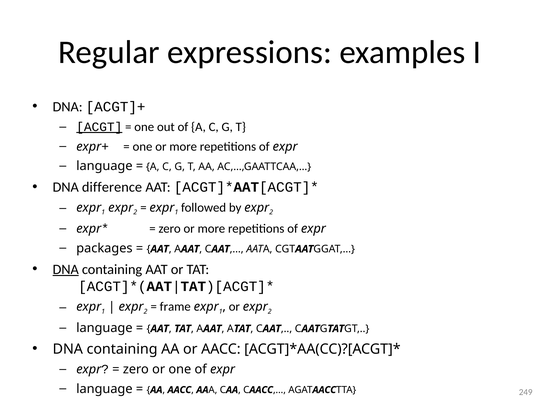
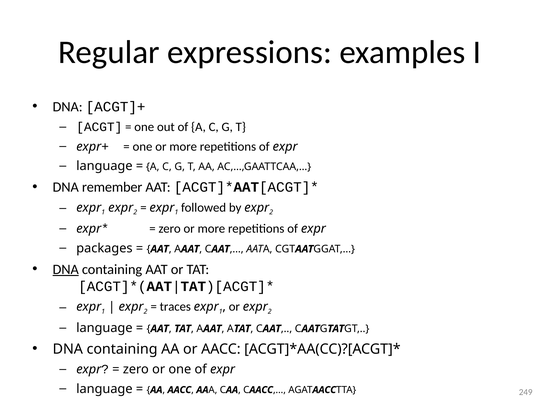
ACGT underline: present -> none
difference: difference -> remember
frame: frame -> traces
